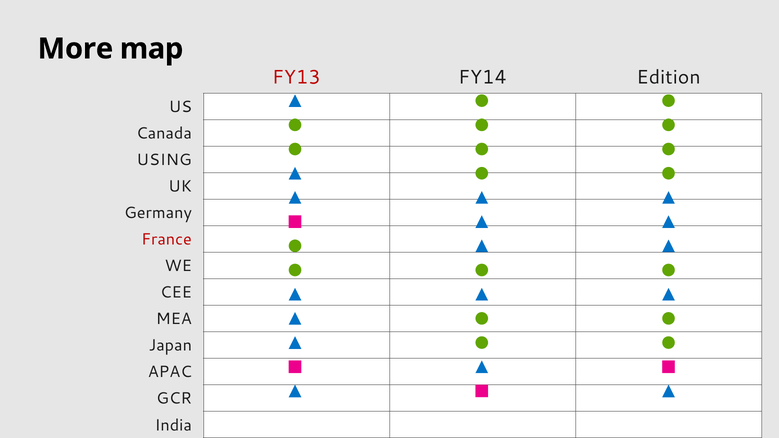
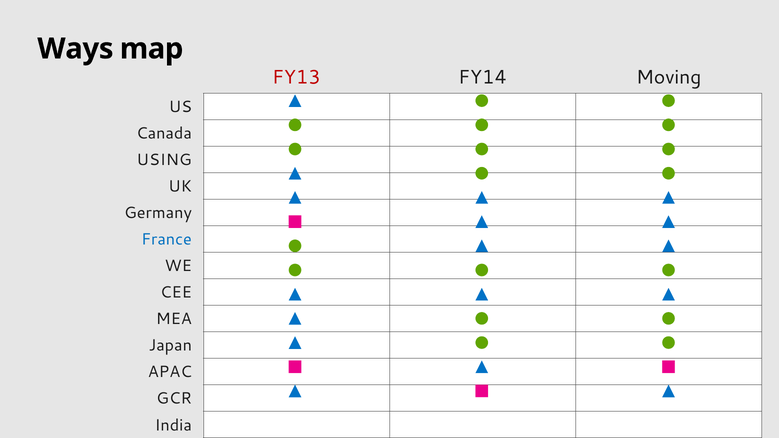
More: More -> Ways
Edition: Edition -> Moving
France colour: red -> blue
